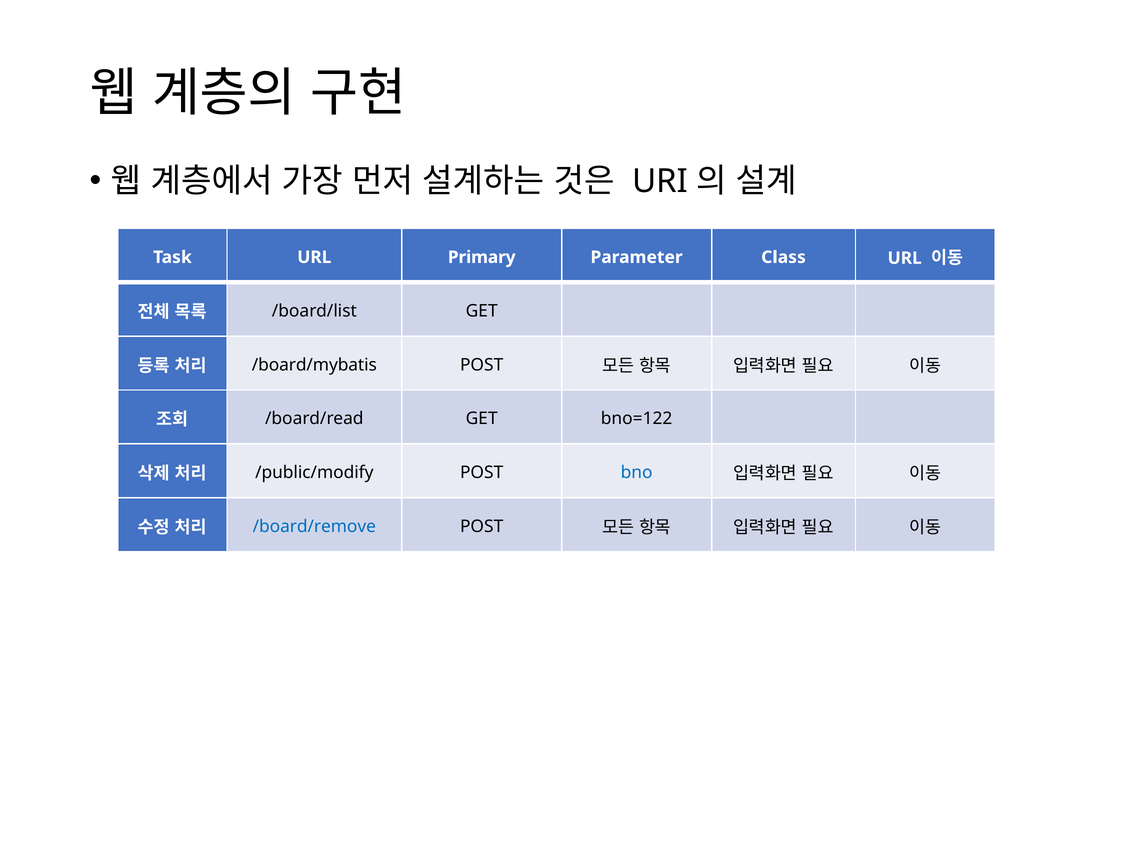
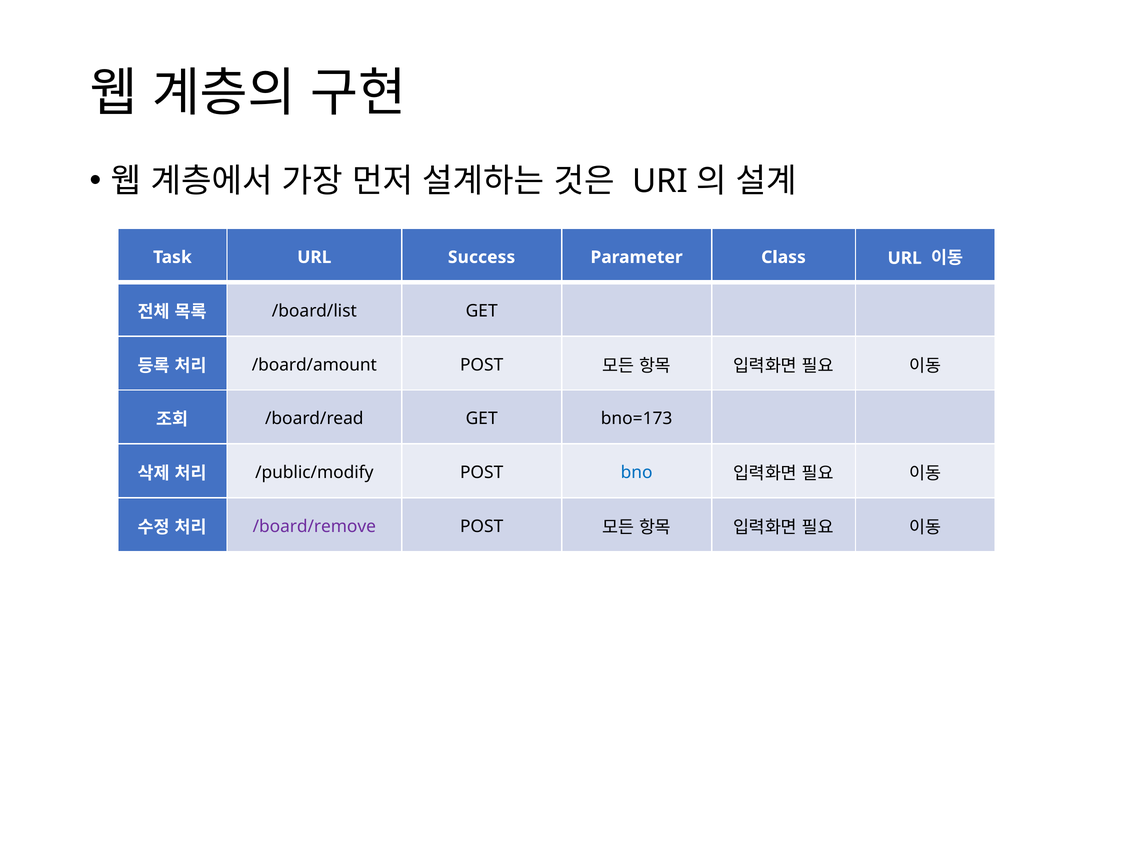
Primary: Primary -> Success
/board/mybatis: /board/mybatis -> /board/amount
bno=122: bno=122 -> bno=173
/board/remove colour: blue -> purple
